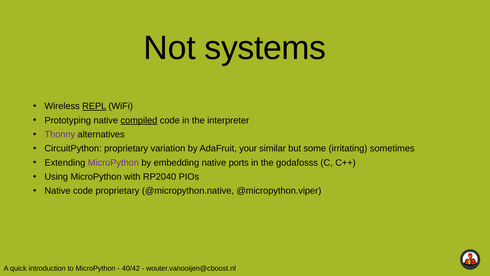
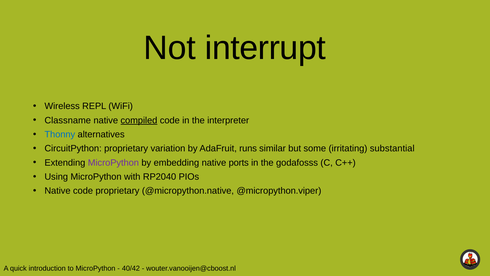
systems: systems -> interrupt
REPL underline: present -> none
Prototyping: Prototyping -> Classname
Thonny colour: purple -> blue
your: your -> runs
sometimes: sometimes -> substantial
